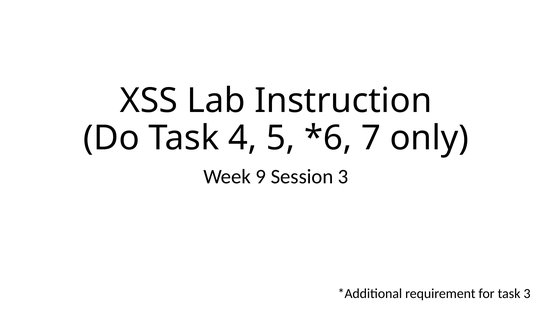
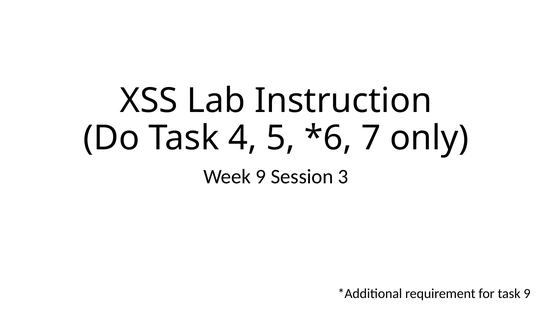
task 3: 3 -> 9
